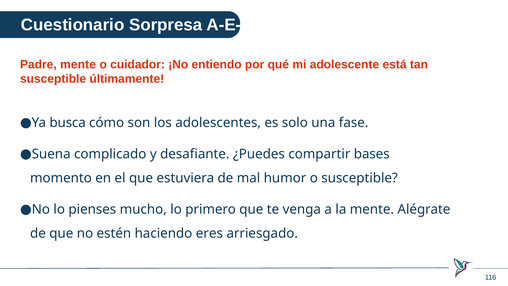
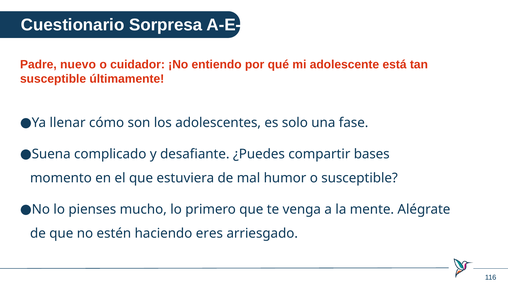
Padre mente: mente -> nuevo
busca: busca -> llenar
